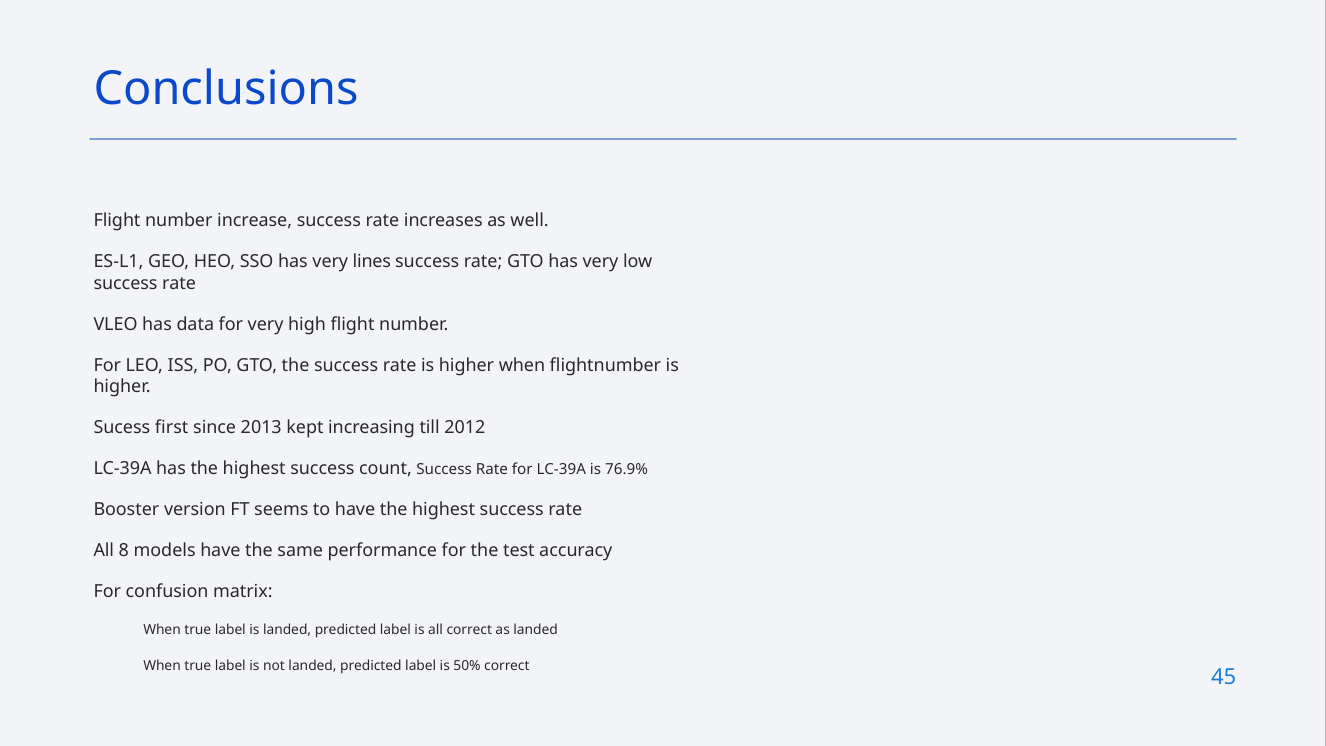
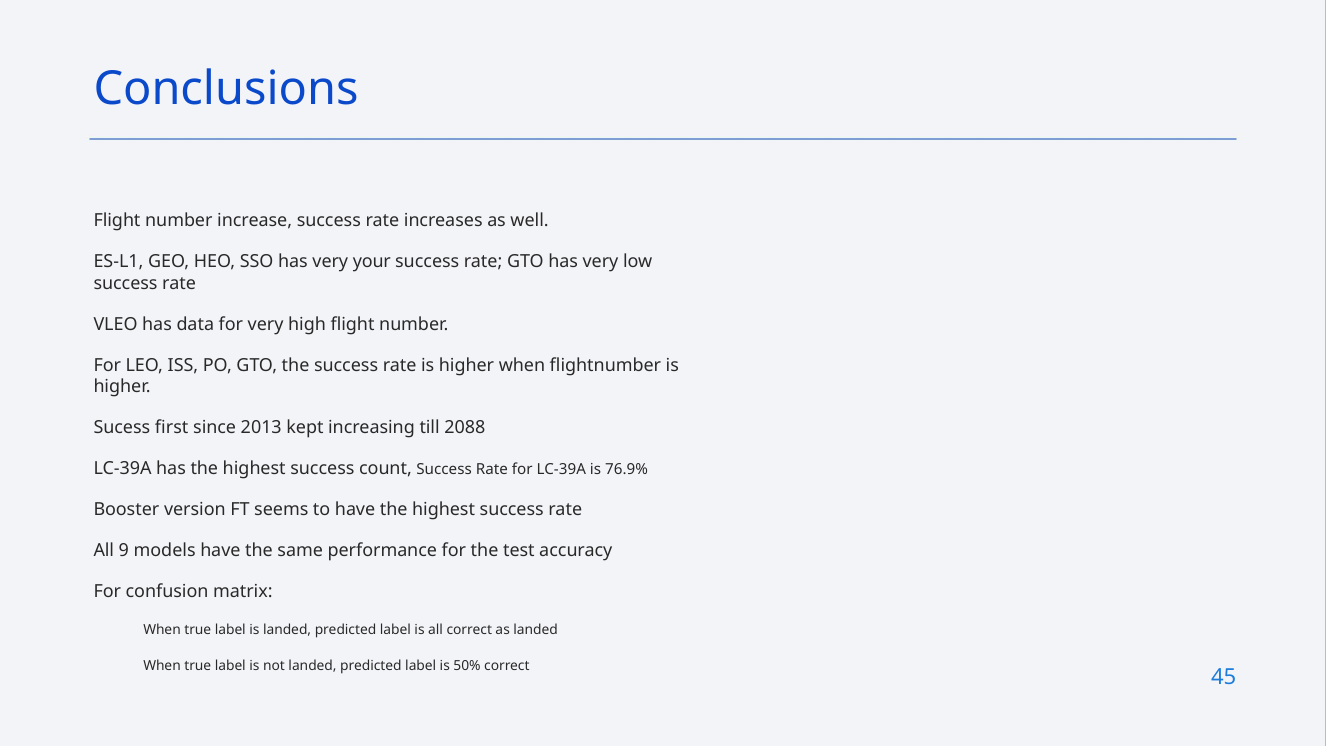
lines: lines -> your
2012: 2012 -> 2088
8: 8 -> 9
